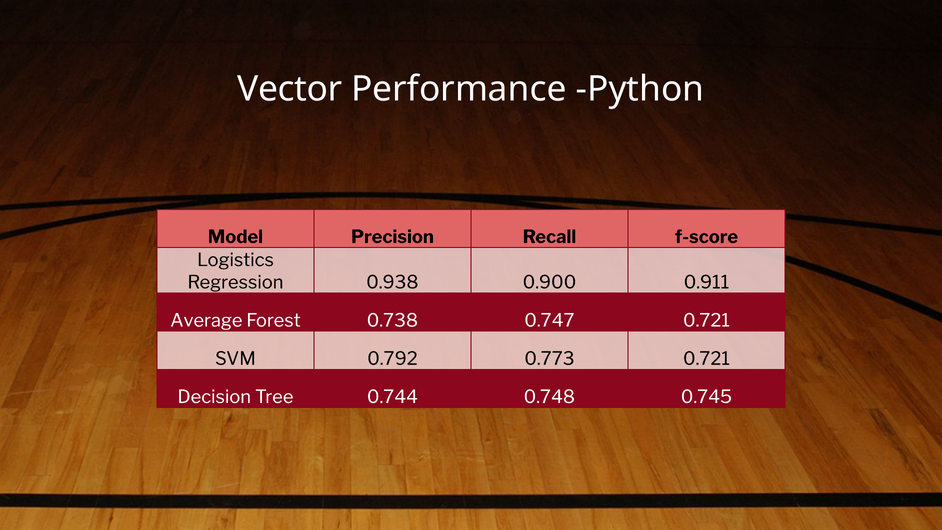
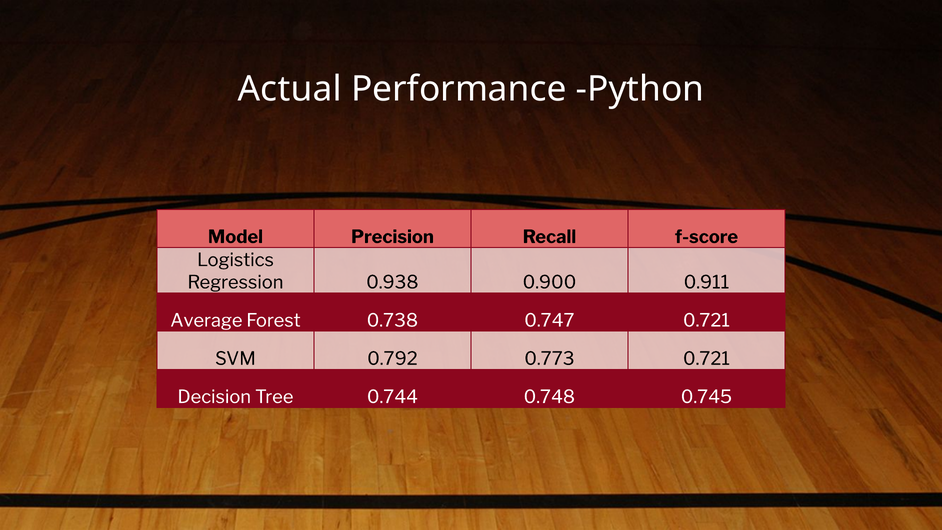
Vector: Vector -> Actual
